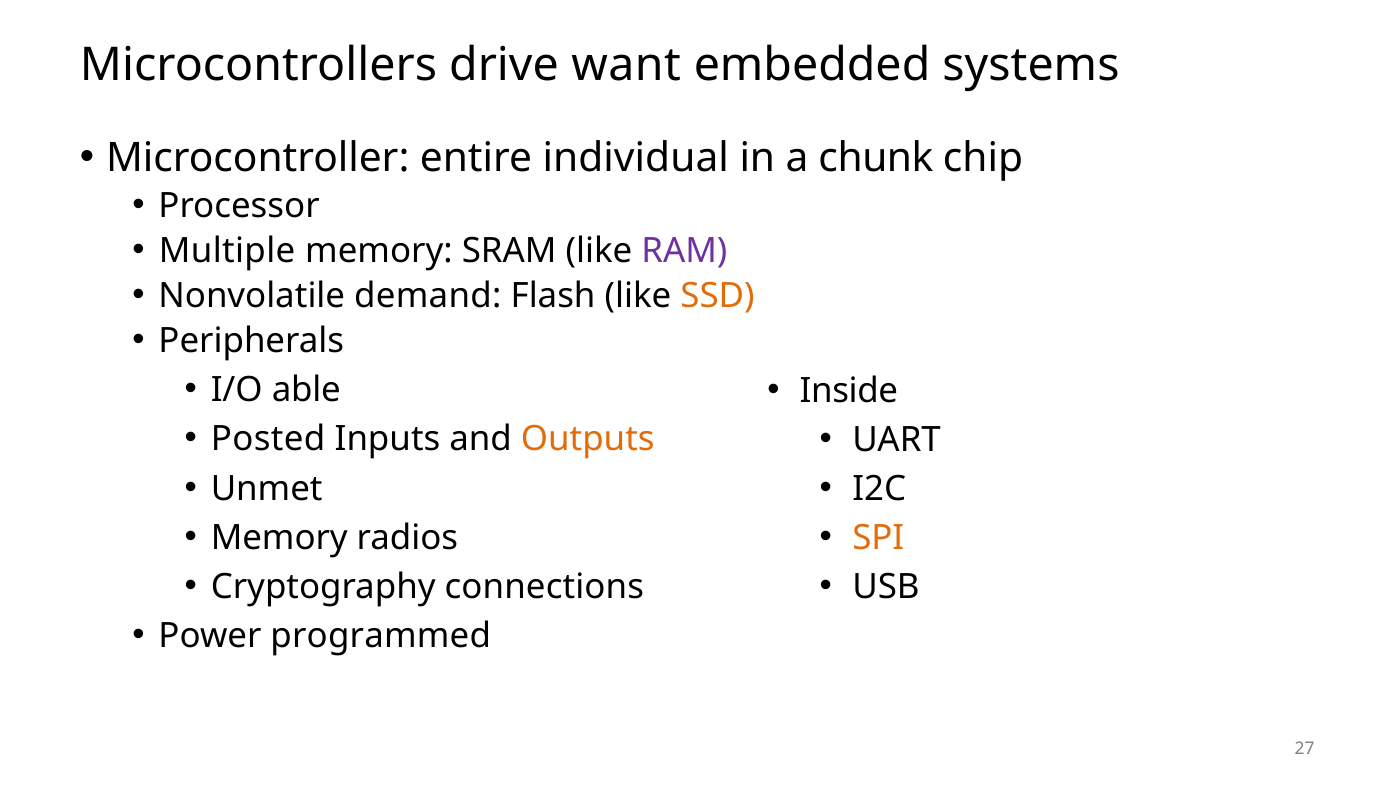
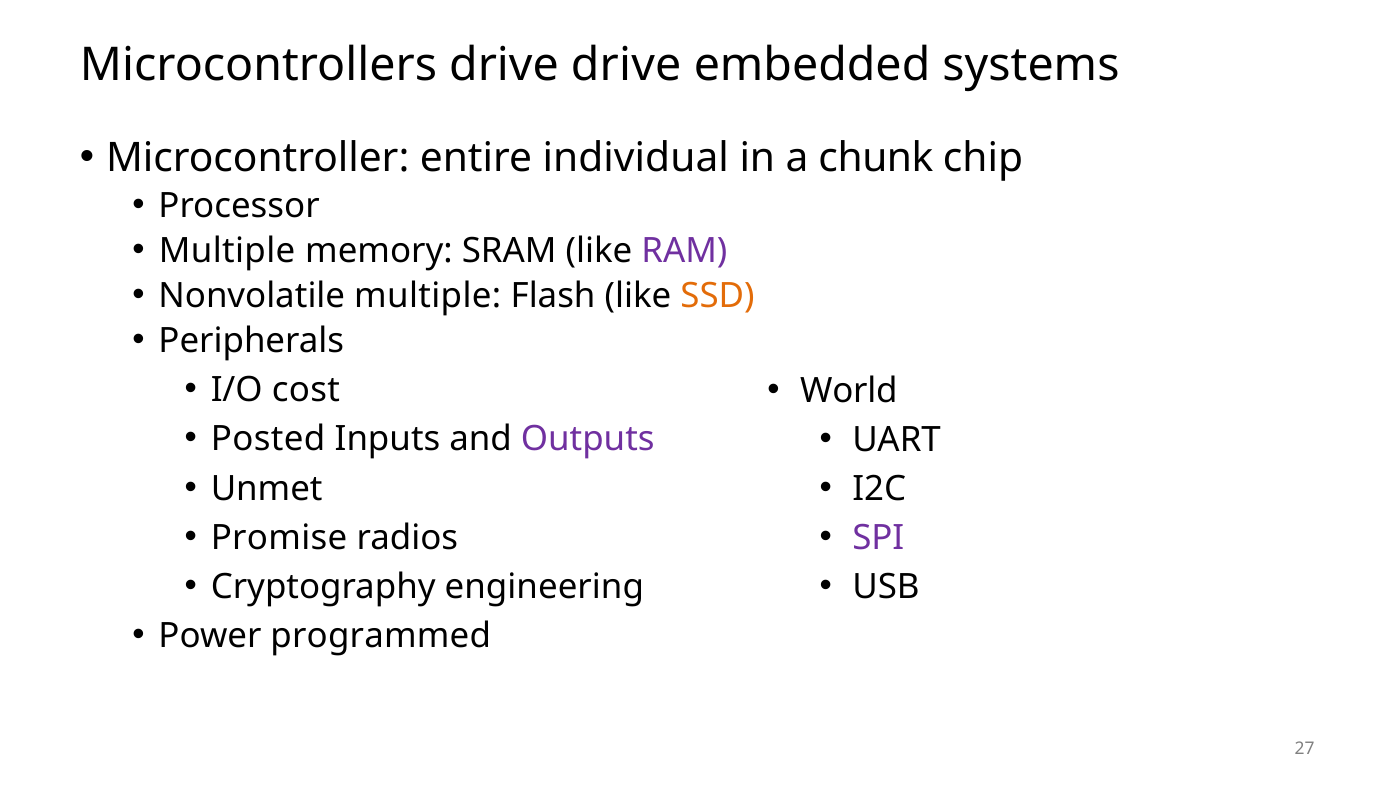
drive want: want -> drive
Nonvolatile demand: demand -> multiple
able: able -> cost
Inside: Inside -> World
Outputs colour: orange -> purple
Memory at (279, 537): Memory -> Promise
SPI colour: orange -> purple
connections: connections -> engineering
